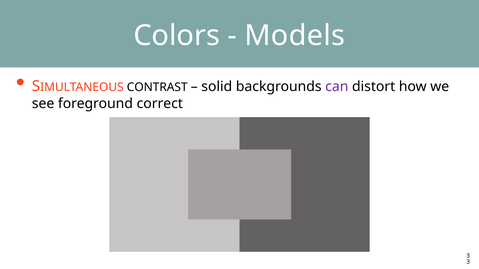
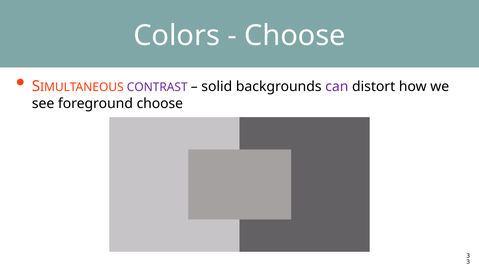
Models at (295, 36): Models -> Choose
CONTRAST colour: black -> purple
foreground correct: correct -> choose
